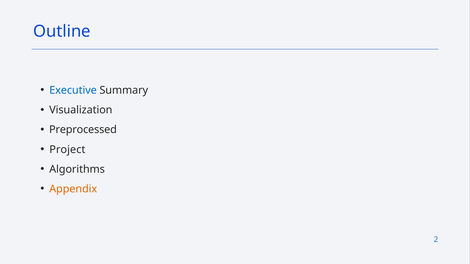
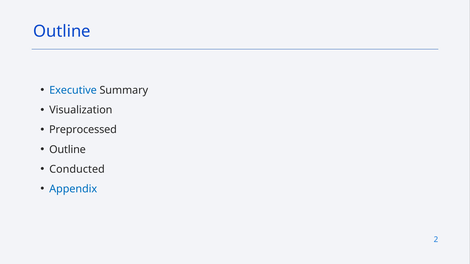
Project at (67, 150): Project -> Outline
Algorithms: Algorithms -> Conducted
Appendix colour: orange -> blue
